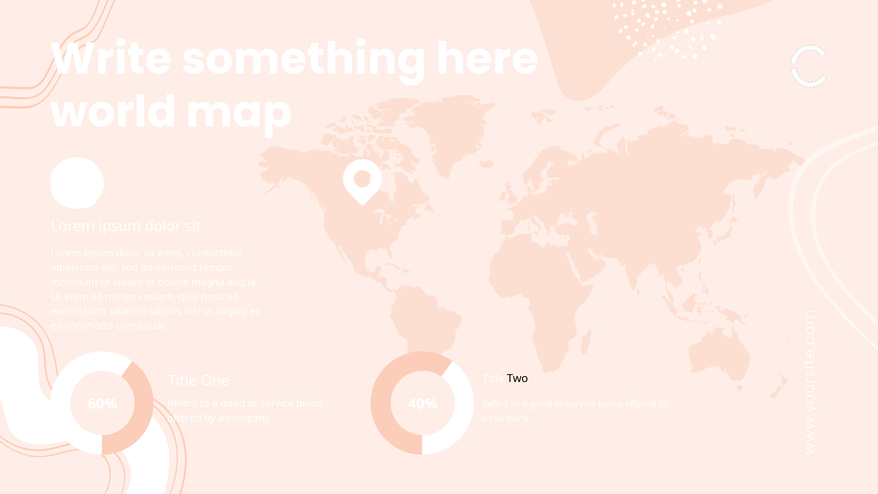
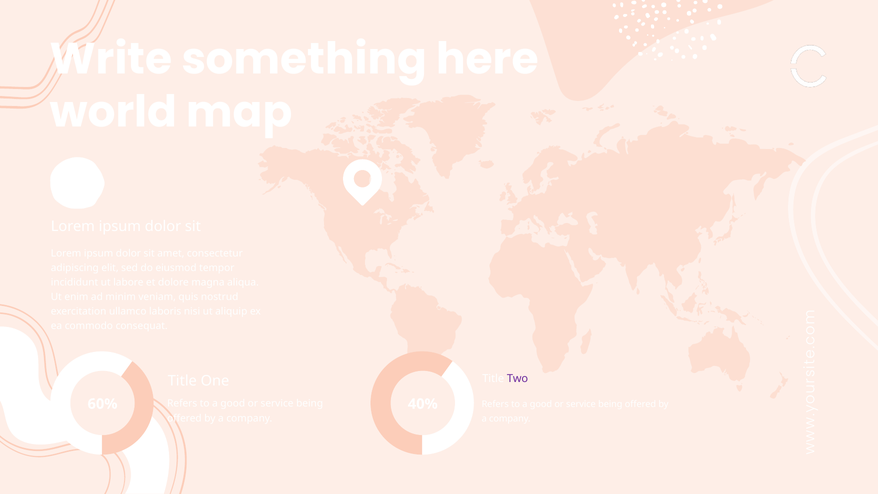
Two colour: black -> purple
